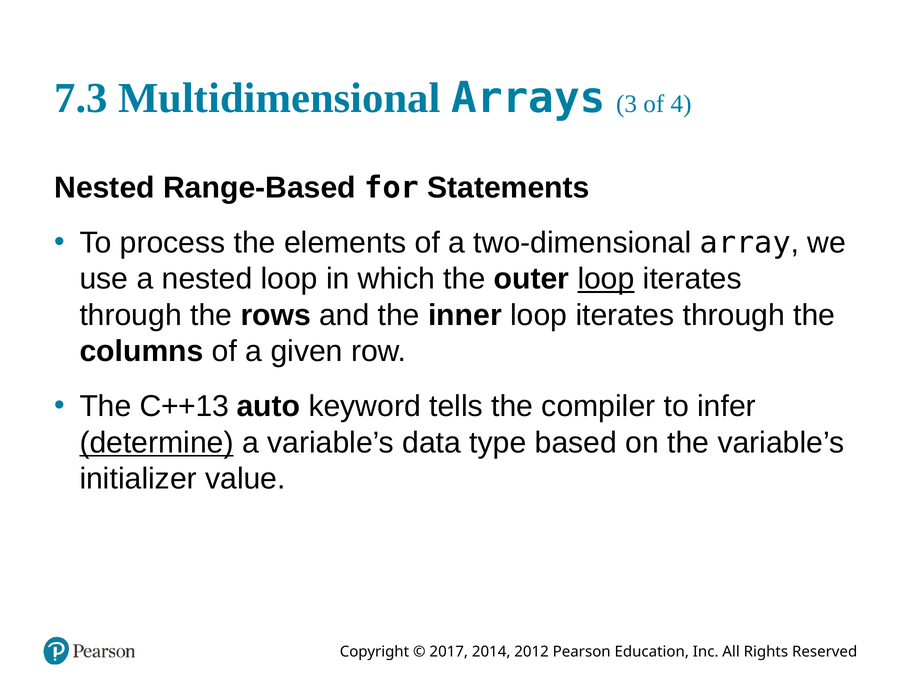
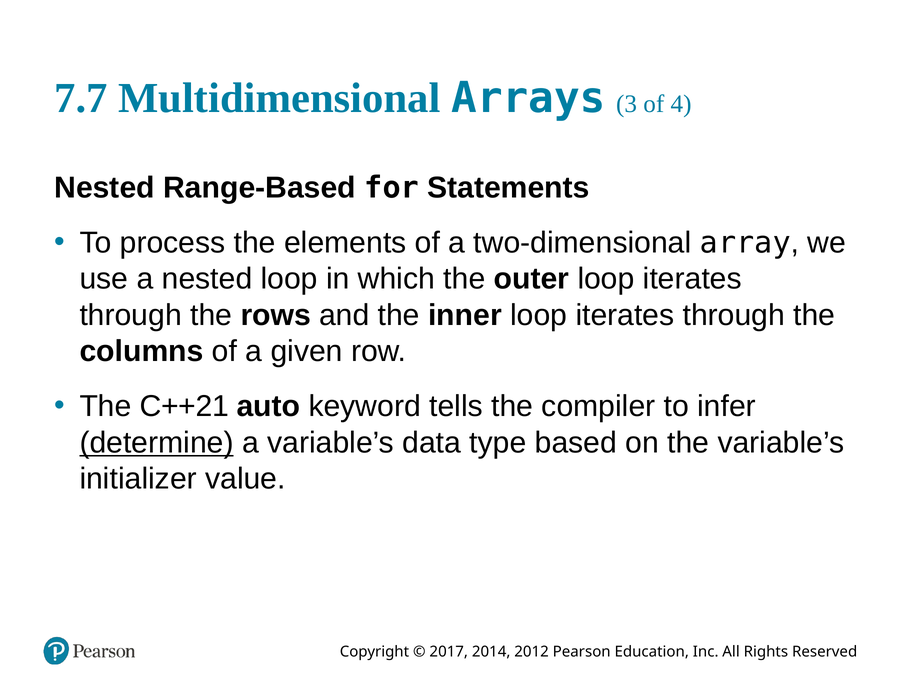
7.3: 7.3 -> 7.7
loop at (606, 279) underline: present -> none
C++13: C++13 -> C++21
